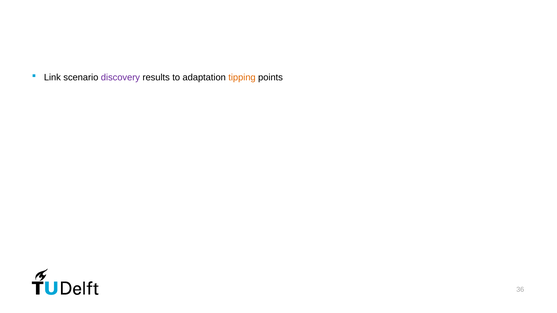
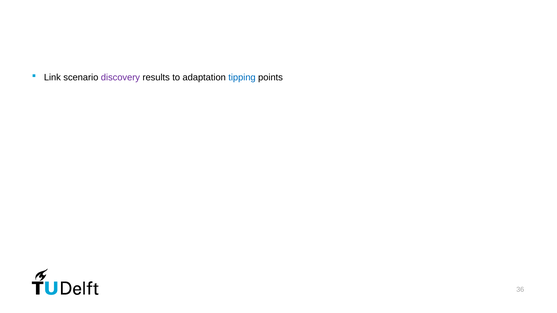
tipping colour: orange -> blue
